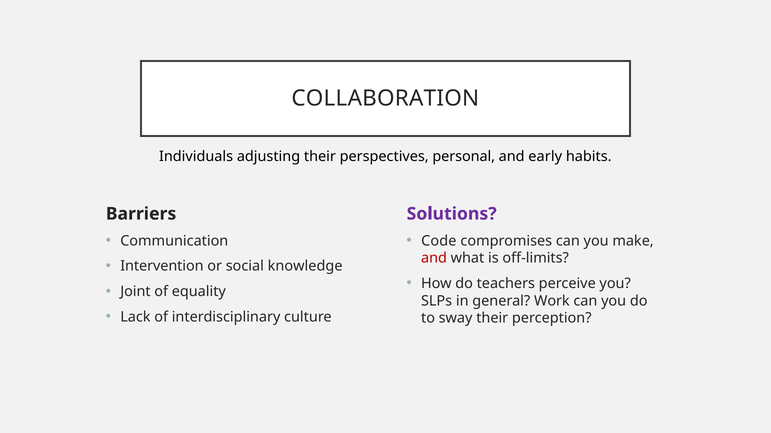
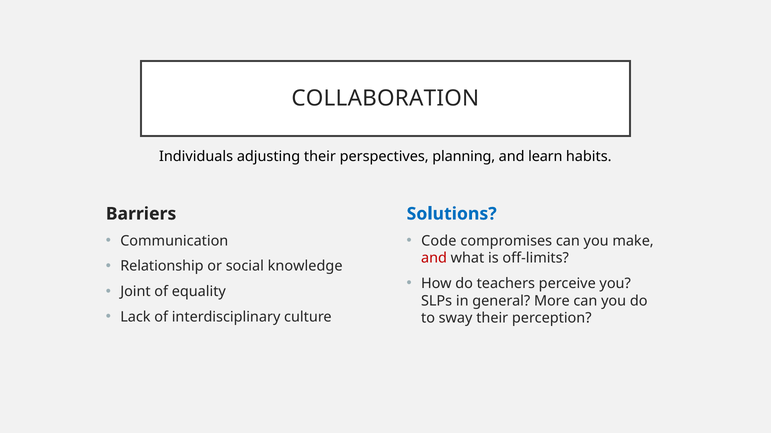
personal: personal -> planning
early: early -> learn
Solutions colour: purple -> blue
Intervention: Intervention -> Relationship
Work: Work -> More
